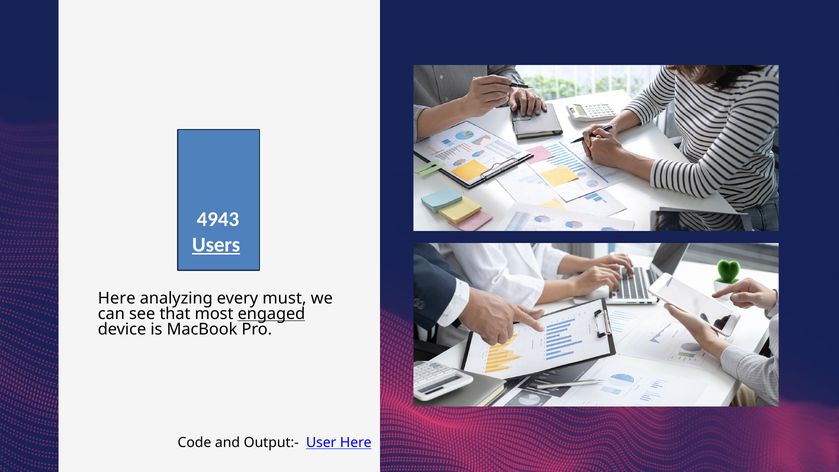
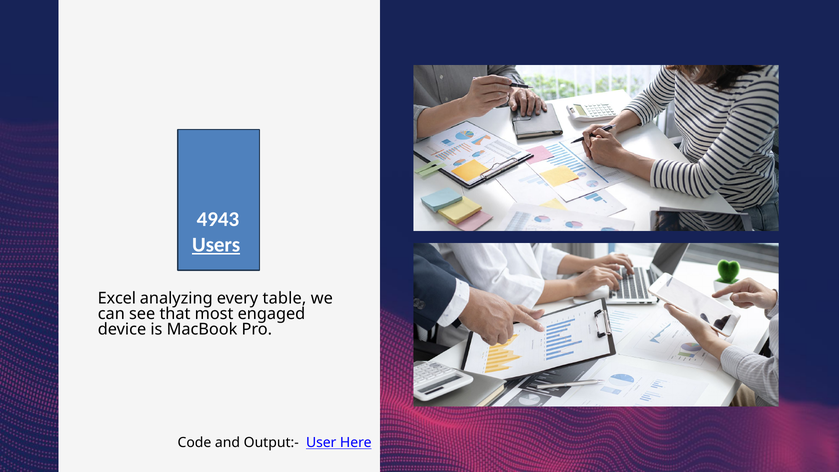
Here at (117, 298): Here -> Excel
must: must -> table
engaged underline: present -> none
